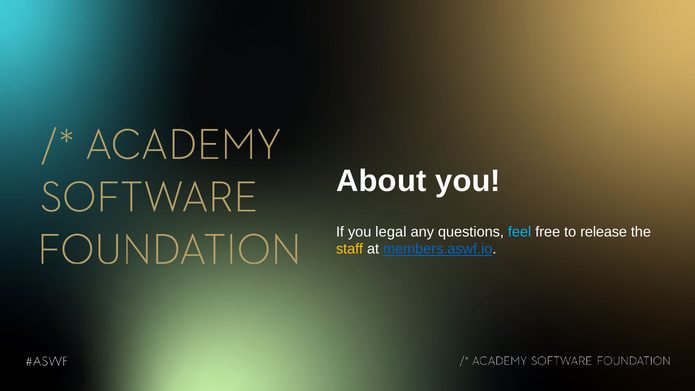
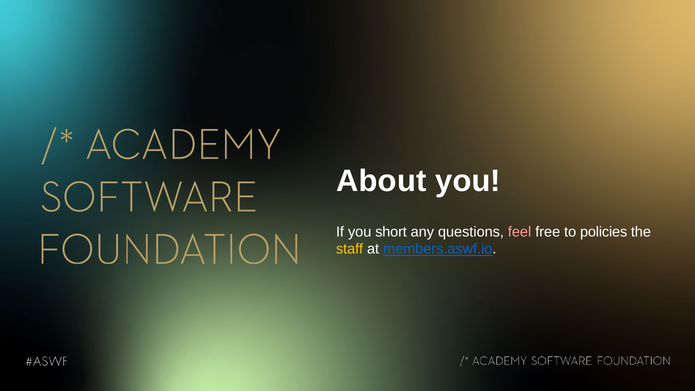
legal: legal -> short
feel colour: light blue -> pink
release: release -> policies
